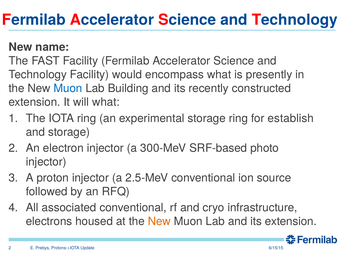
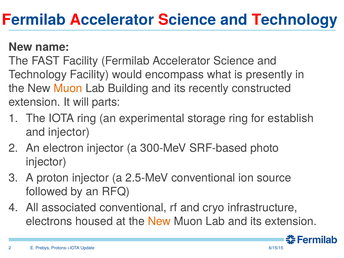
Muon at (68, 88) colour: blue -> orange
will what: what -> parts
and storage: storage -> injector
